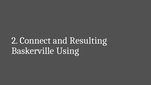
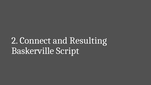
Using: Using -> Script
